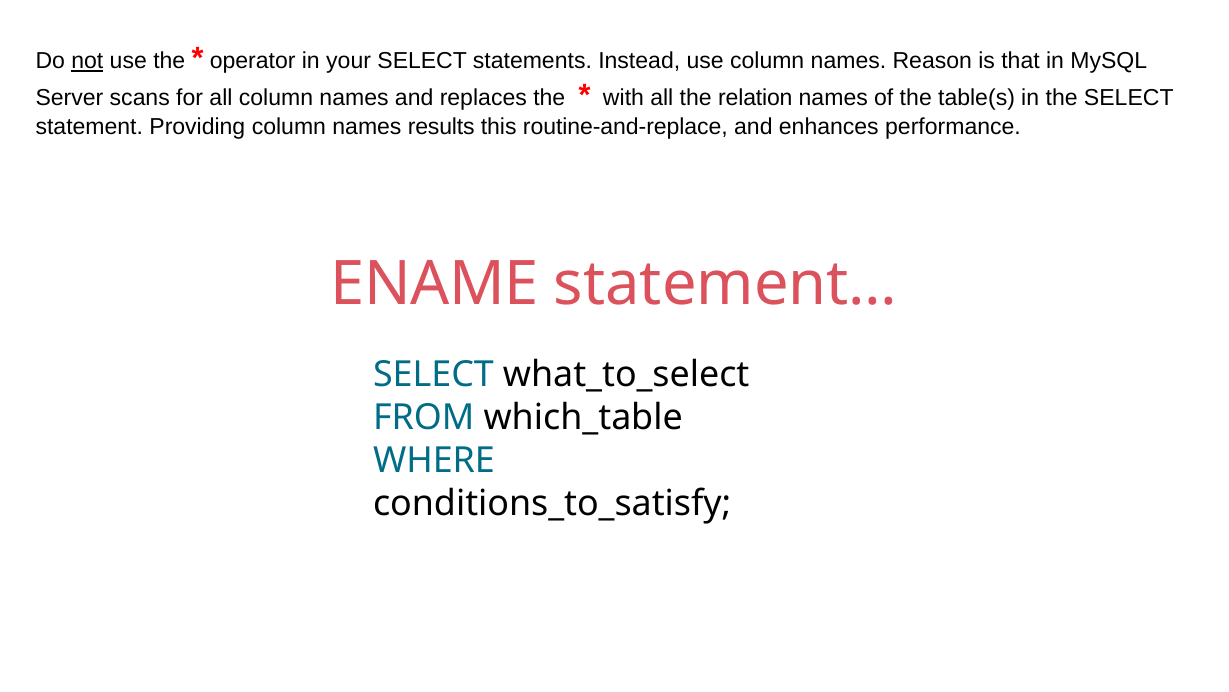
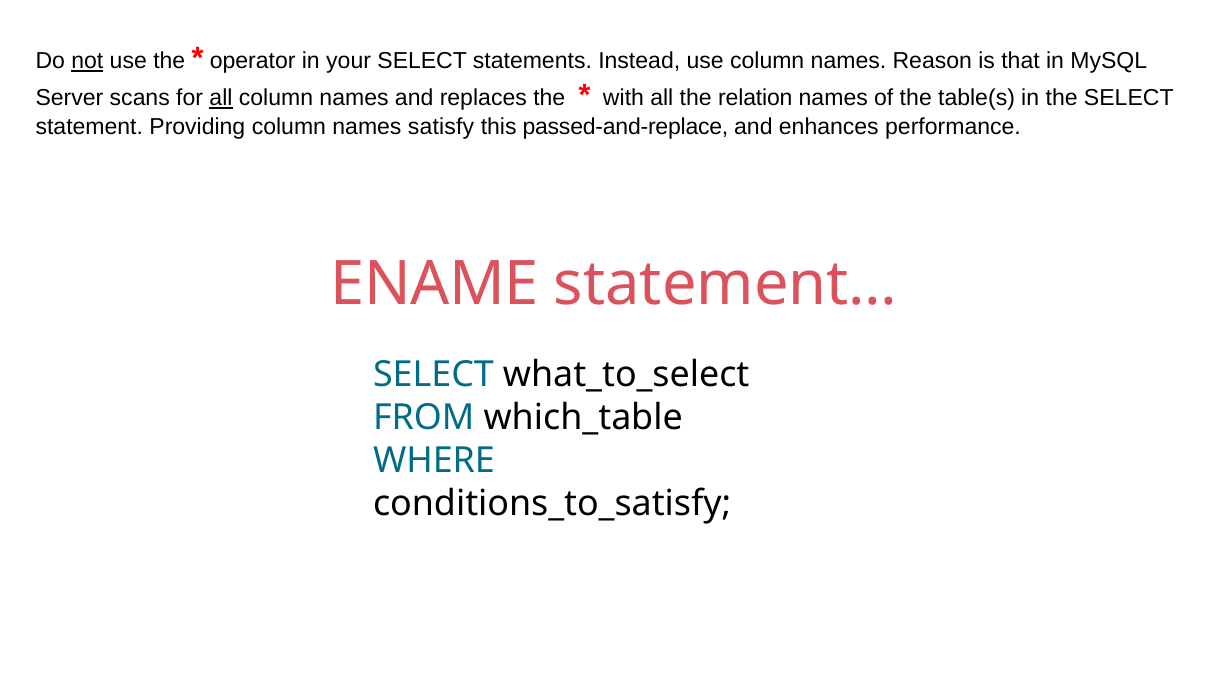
all at (221, 98) underline: none -> present
results: results -> satisfy
routine-and-replace: routine-and-replace -> passed-and-replace
